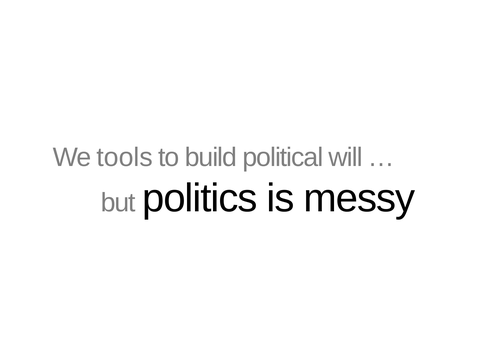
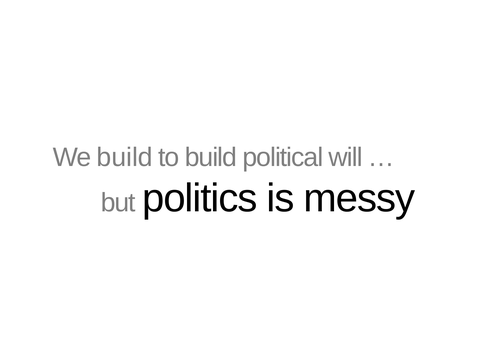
We tools: tools -> build
